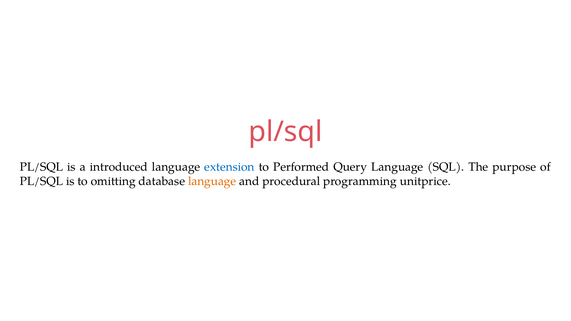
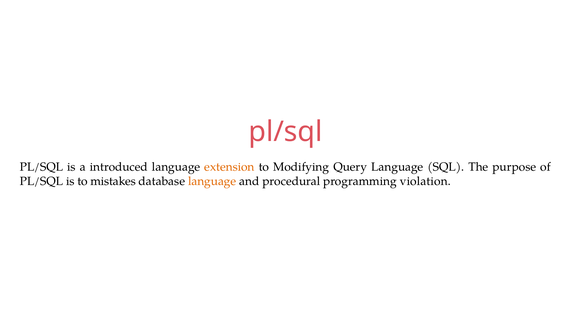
extension colour: blue -> orange
Performed: Performed -> Modifying
omitting: omitting -> mistakes
unitprice: unitprice -> violation
